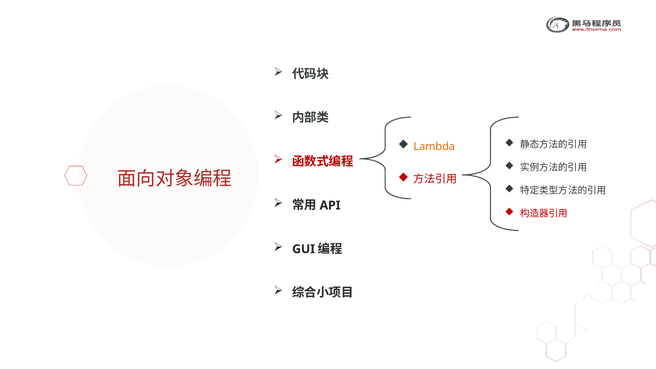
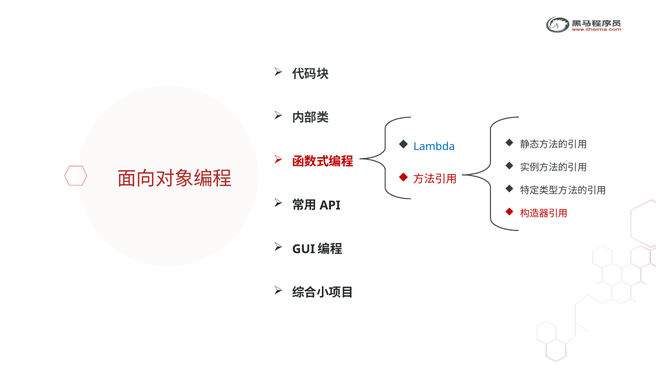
Lambda colour: orange -> blue
